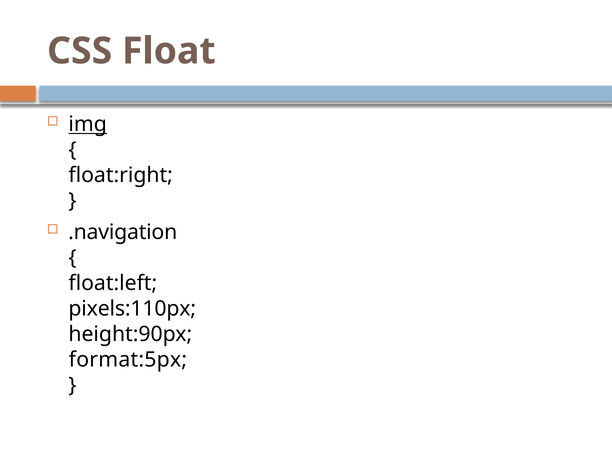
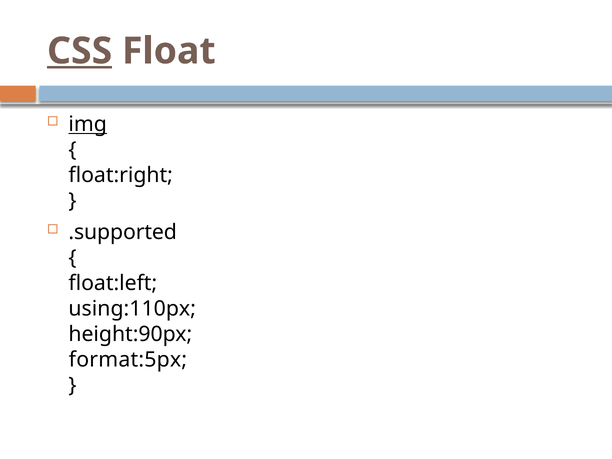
CSS underline: none -> present
.navigation: .navigation -> .supported
pixels:110px: pixels:110px -> using:110px
